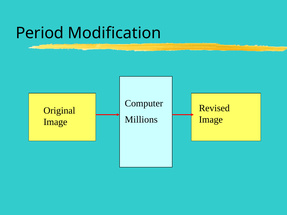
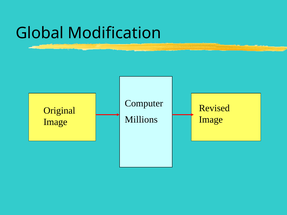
Period: Period -> Global
